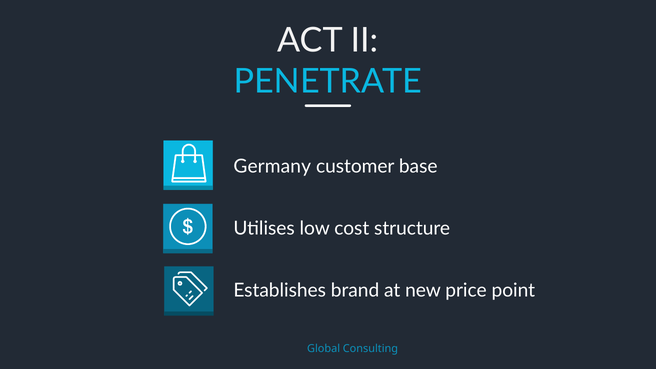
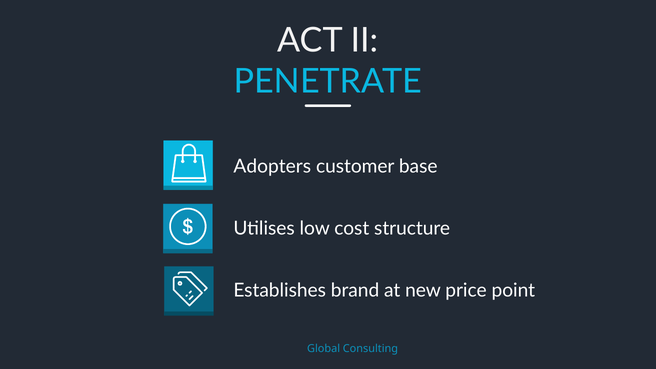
Germany: Germany -> Adopters
